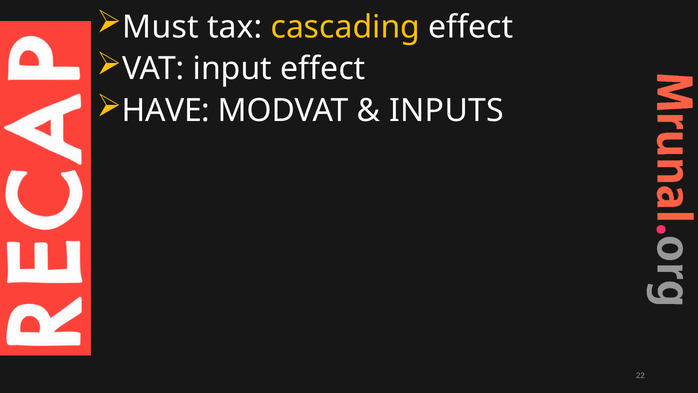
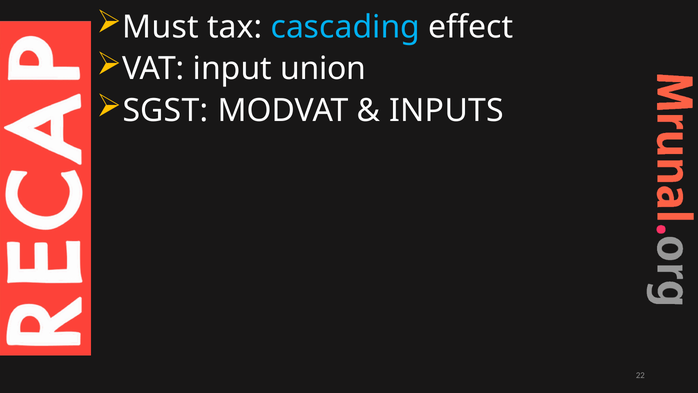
cascading colour: yellow -> light blue
input effect: effect -> union
HAVE: HAVE -> SGST
